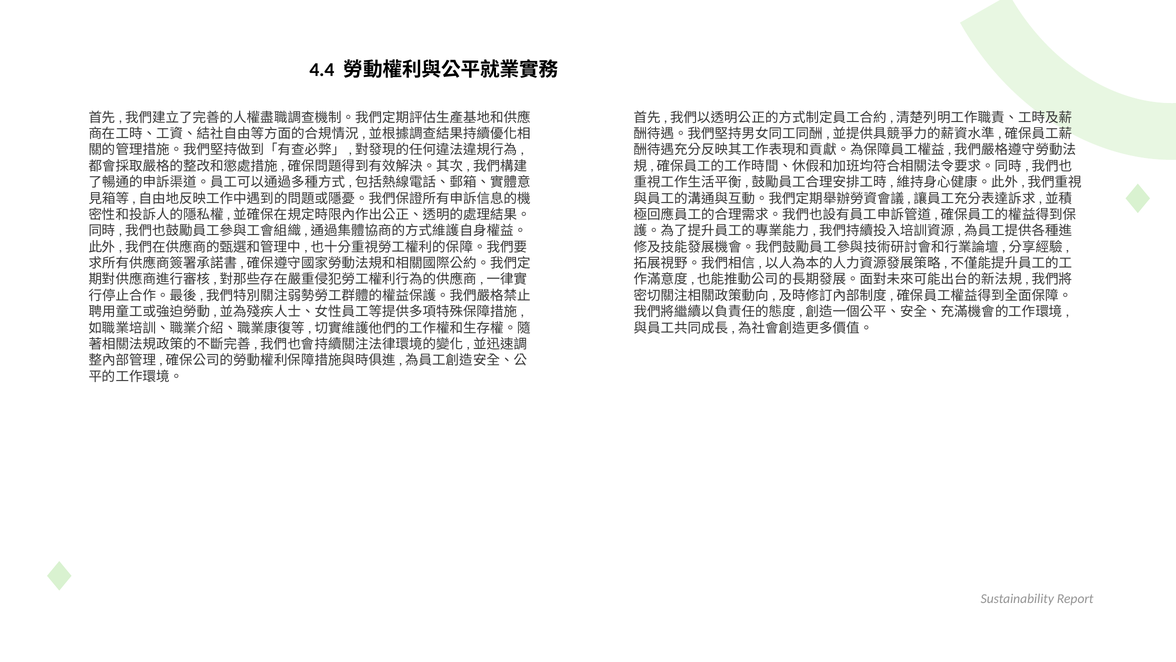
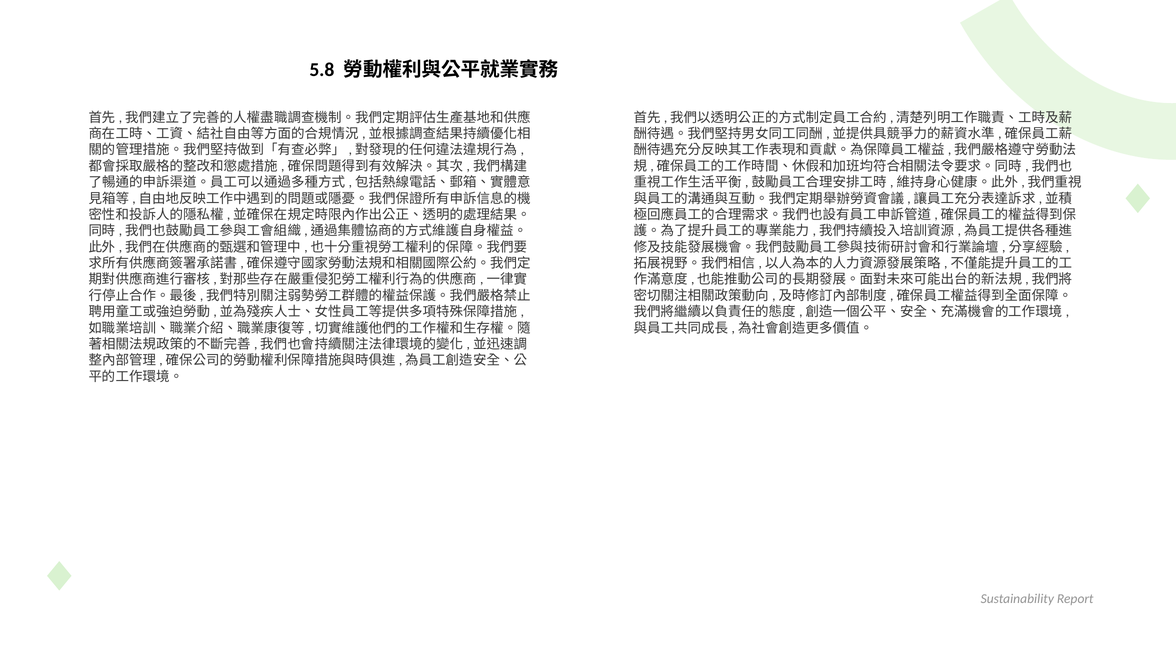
4.4: 4.4 -> 5.8
